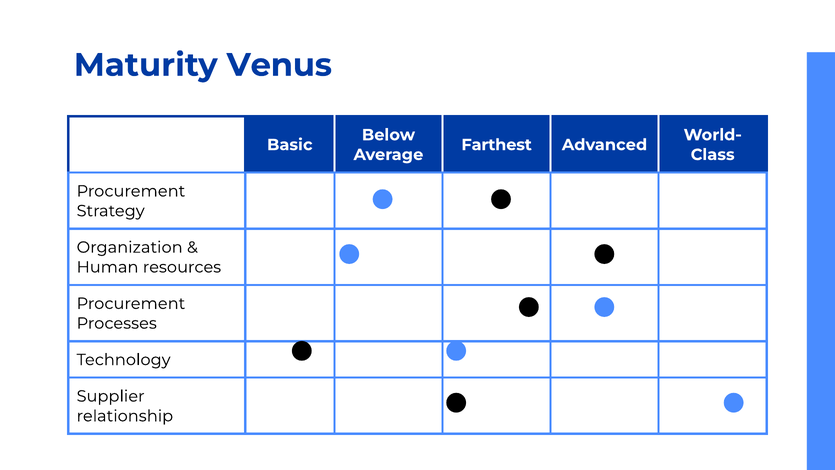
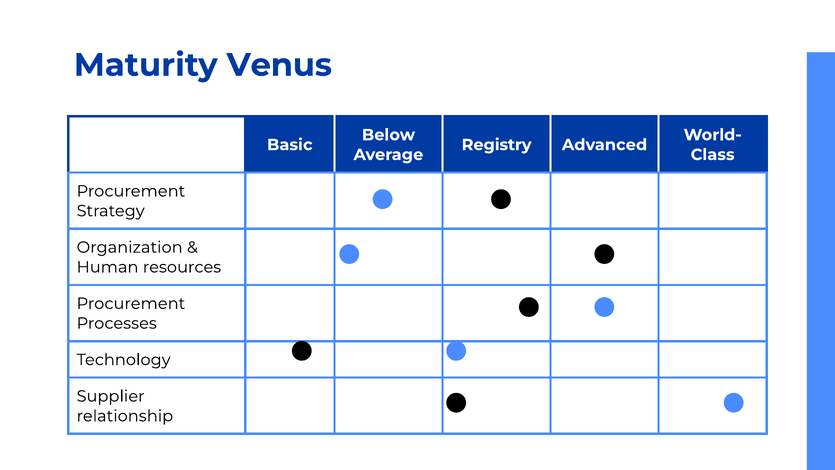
Farthest: Farthest -> Registry
